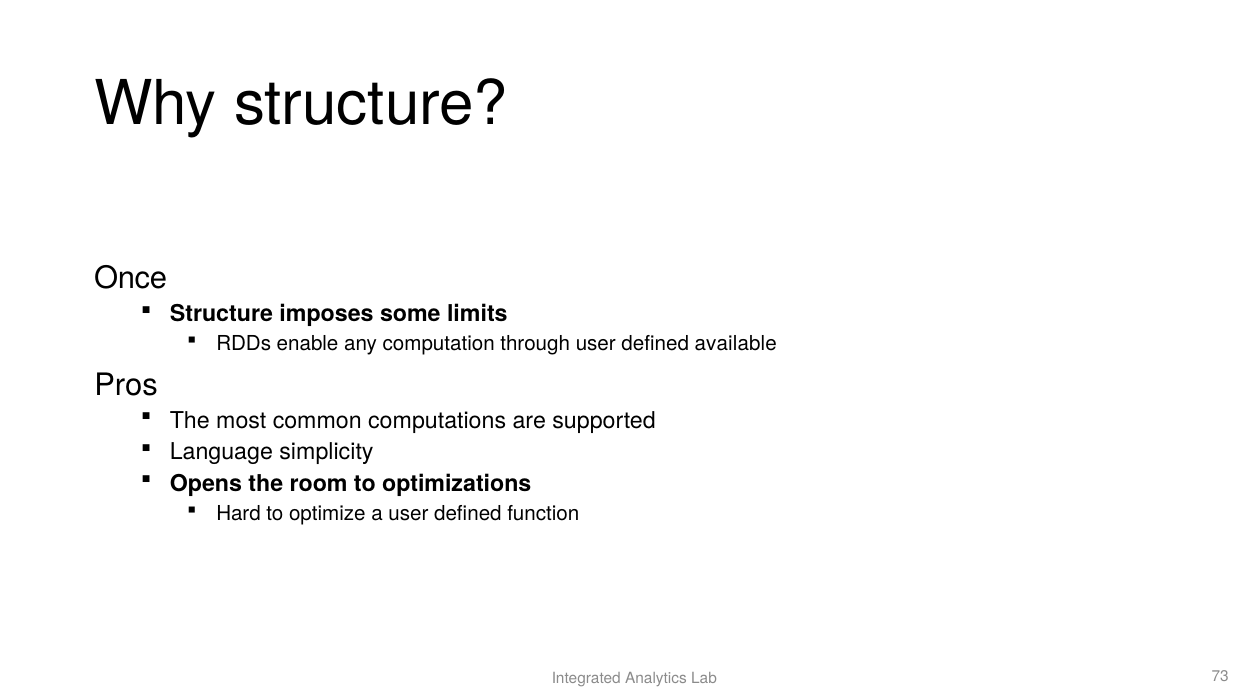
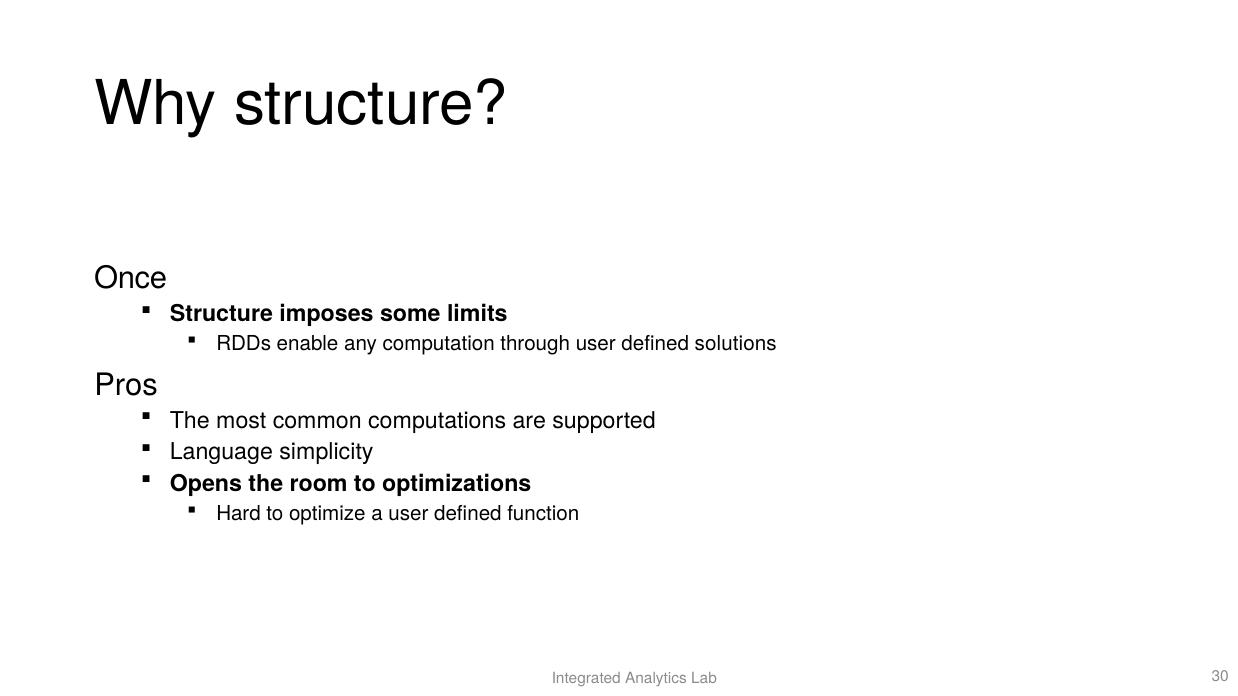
available: available -> solutions
73: 73 -> 30
